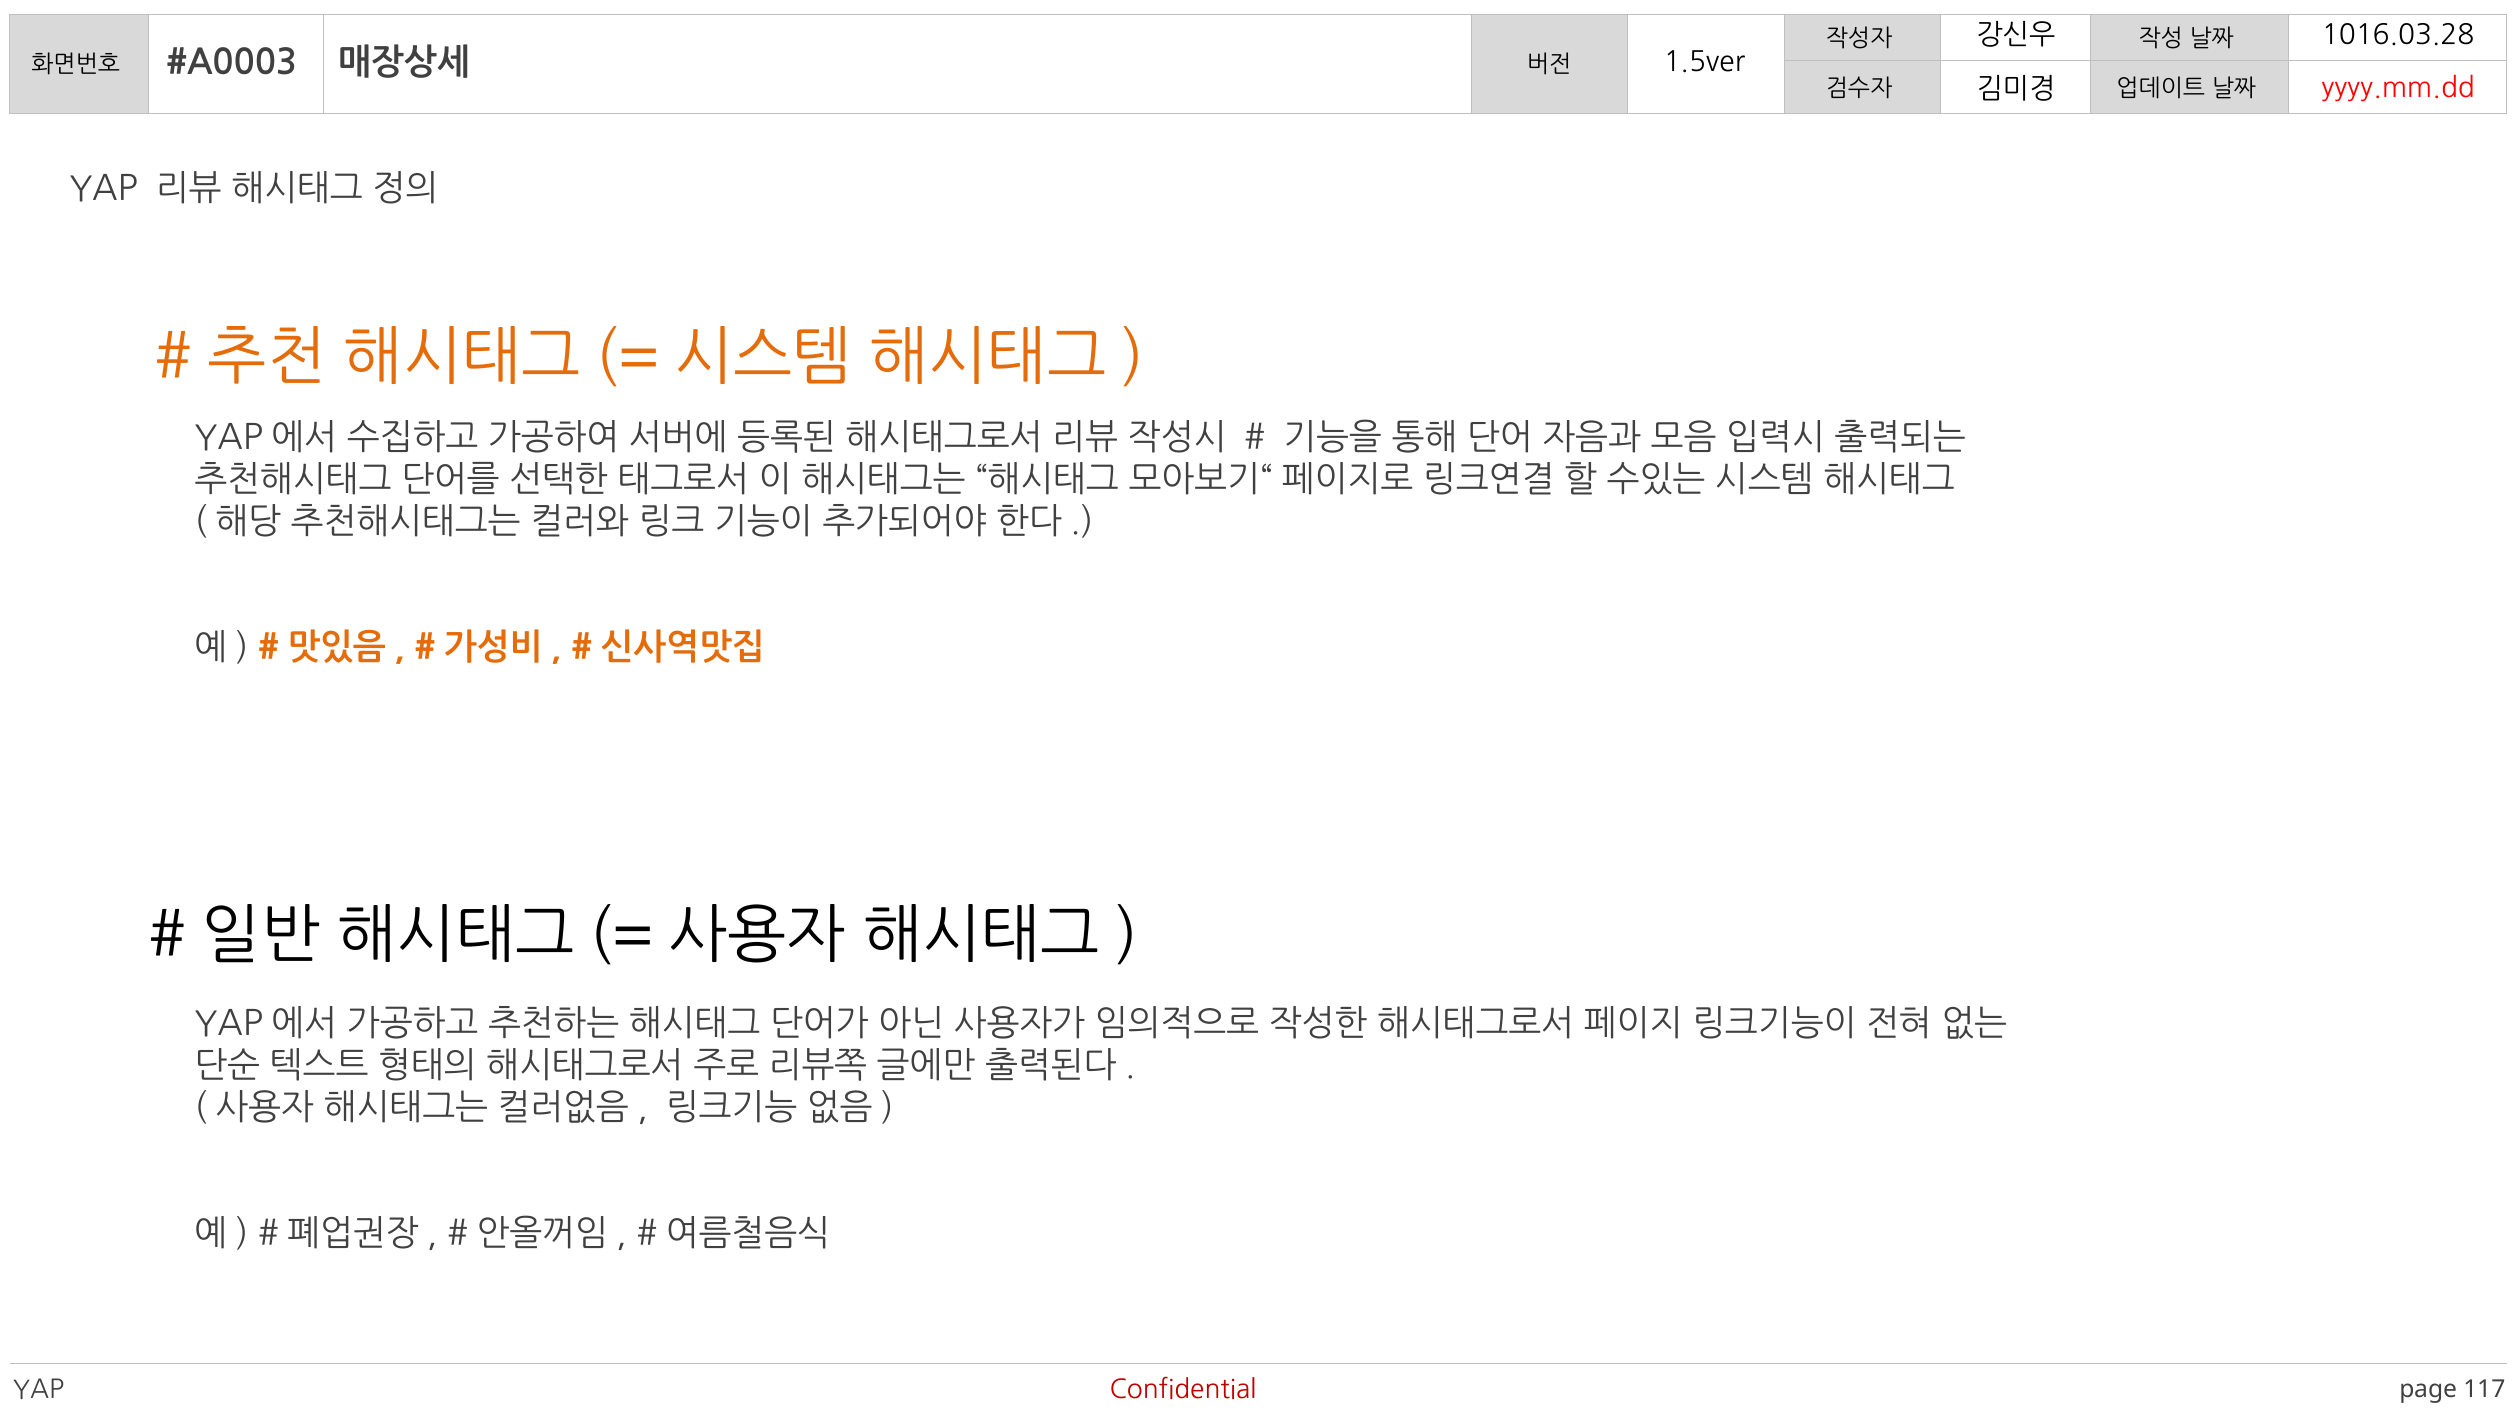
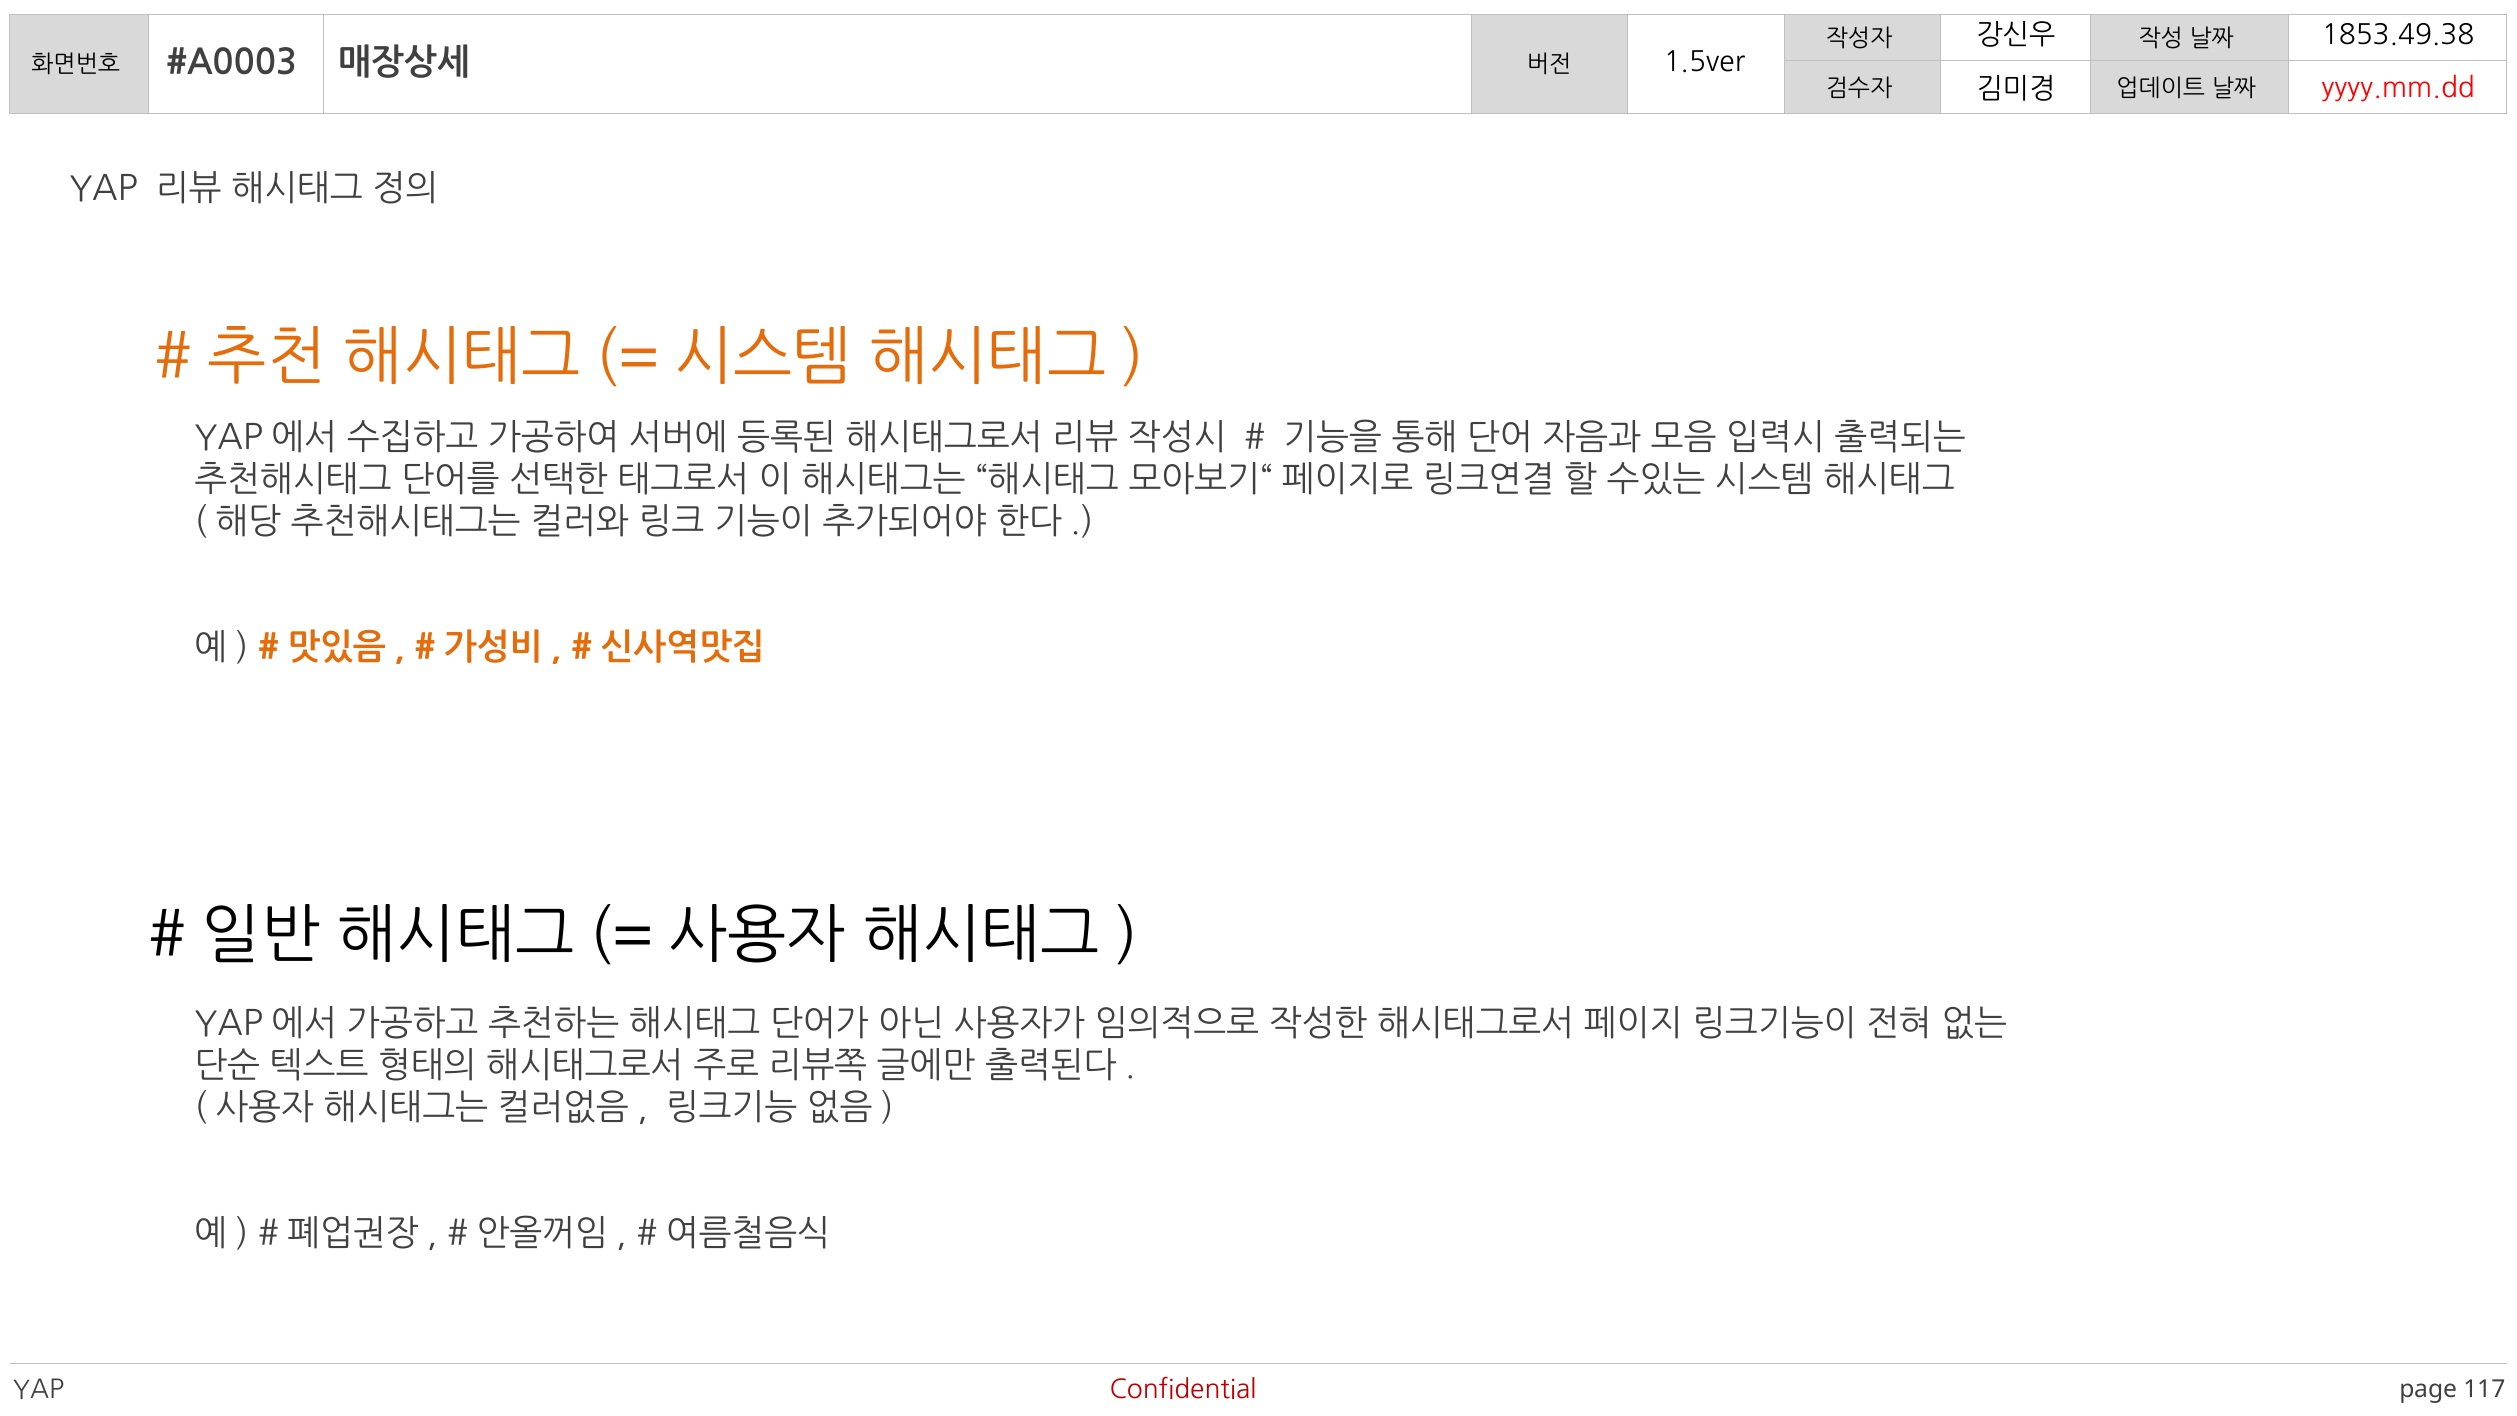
1016.03.28: 1016.03.28 -> 1853.49.38
